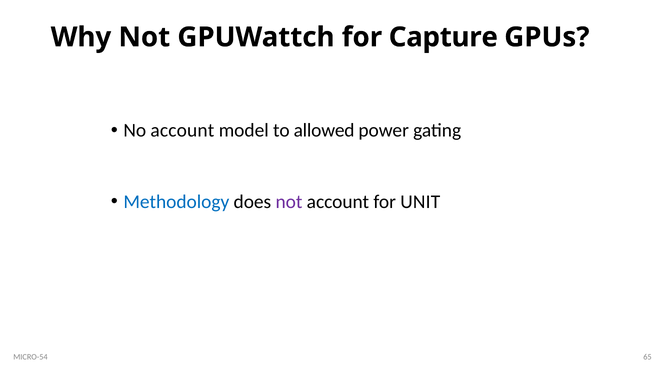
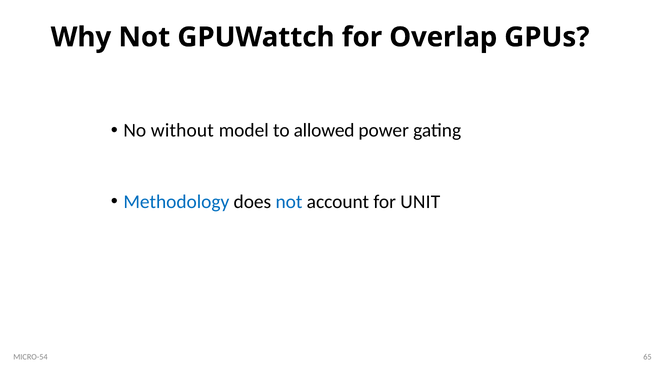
Capture: Capture -> Overlap
No account: account -> without
not at (289, 202) colour: purple -> blue
